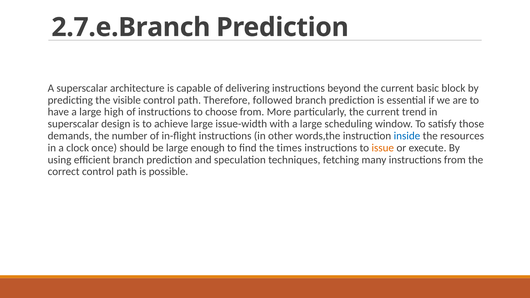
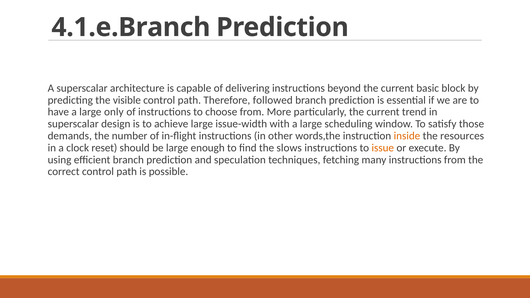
2.7.e.Branch: 2.7.e.Branch -> 4.1.e.Branch
high: high -> only
inside colour: blue -> orange
once: once -> reset
times: times -> slows
